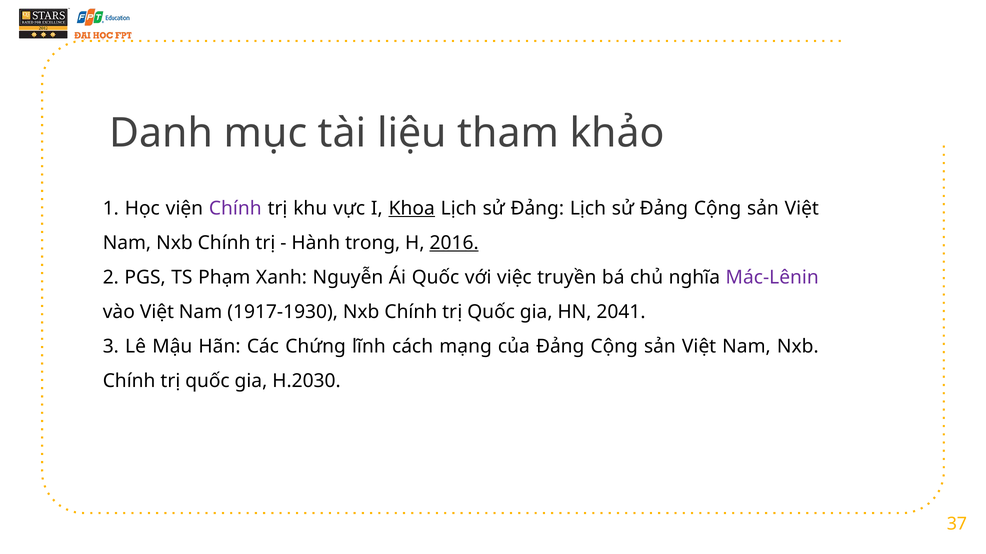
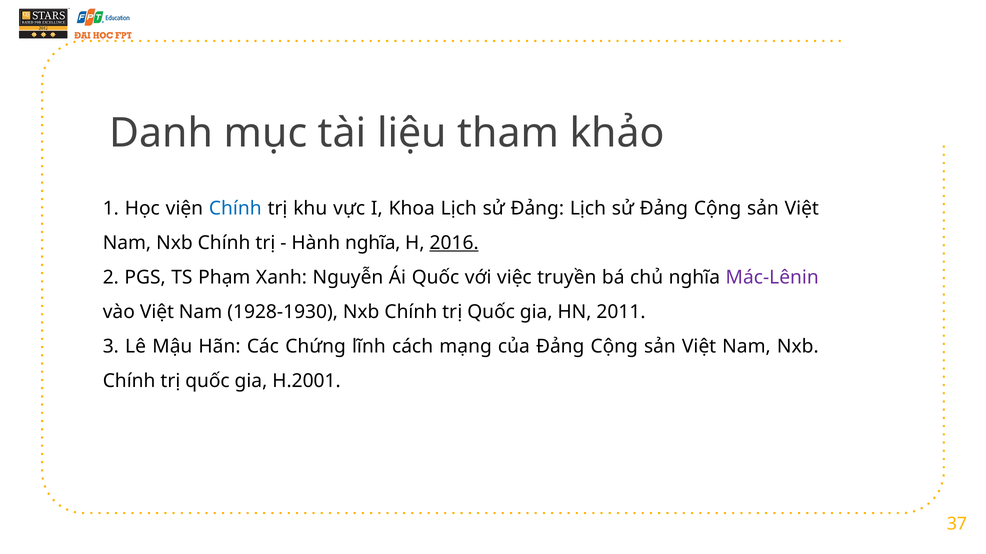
Chính at (235, 209) colour: purple -> blue
Khoa underline: present -> none
Hành trong: trong -> nghĩa
1917-1930: 1917-1930 -> 1928-1930
2041: 2041 -> 2011
H.2030: H.2030 -> H.2001
